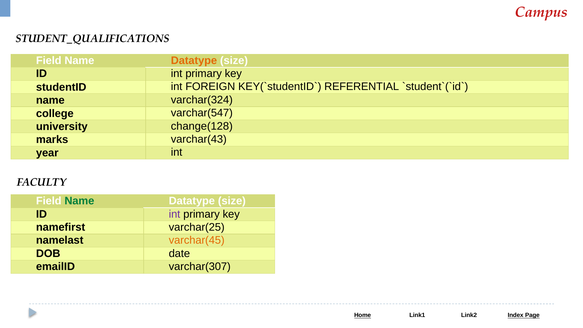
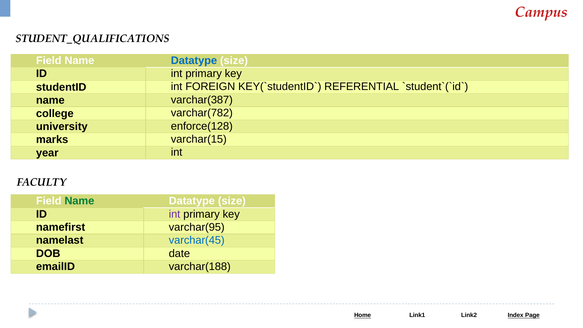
Datatype at (194, 60) colour: orange -> blue
varchar(324: varchar(324 -> varchar(387
varchar(547: varchar(547 -> varchar(782
change(128: change(128 -> enforce(128
varchar(43: varchar(43 -> varchar(15
varchar(25: varchar(25 -> varchar(95
varchar(45 colour: orange -> blue
varchar(307: varchar(307 -> varchar(188
